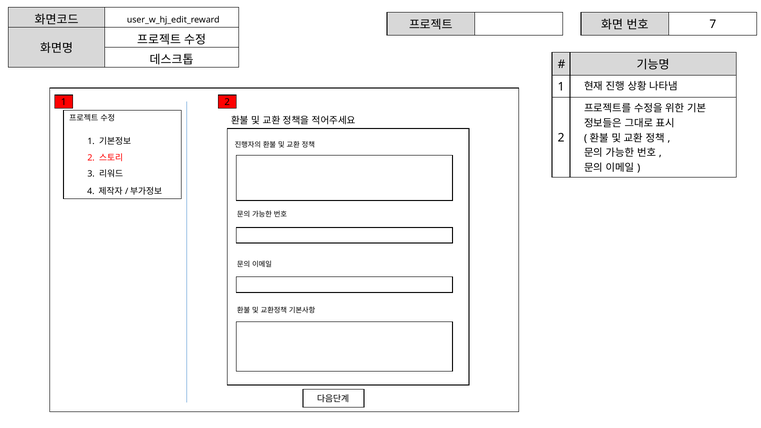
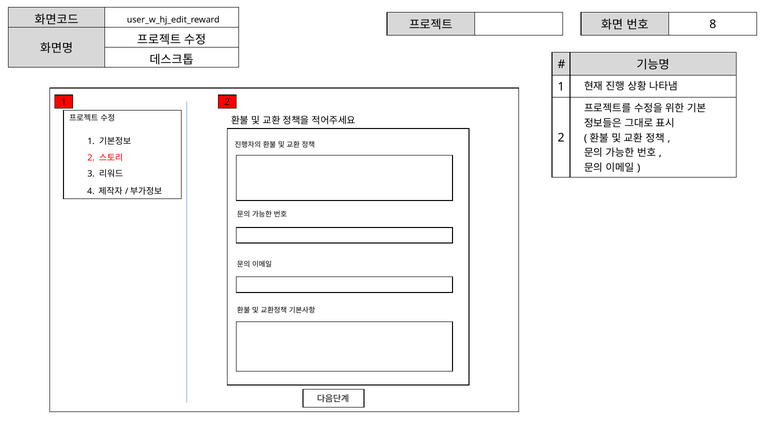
7: 7 -> 8
